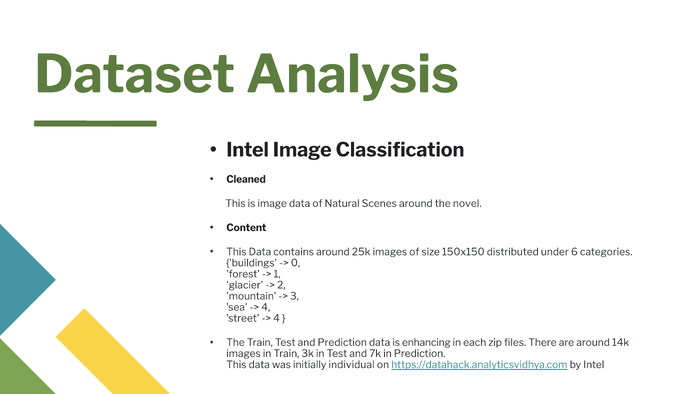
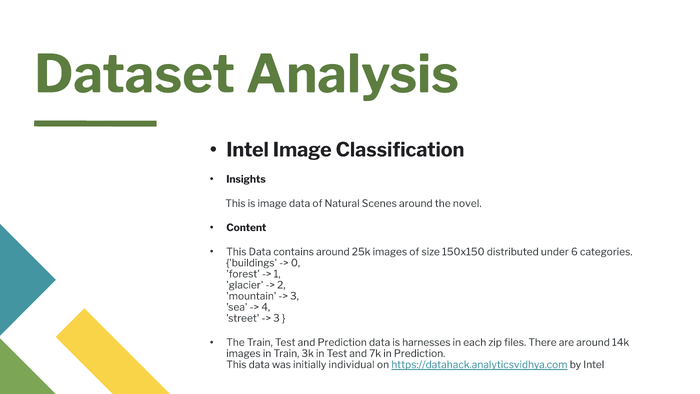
Cleaned: Cleaned -> Insights
4 at (276, 318): 4 -> 3
enhancing: enhancing -> harnesses
